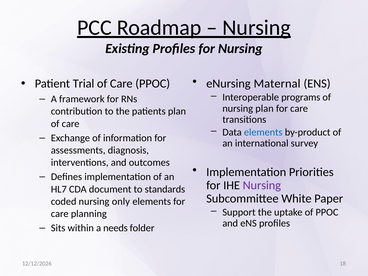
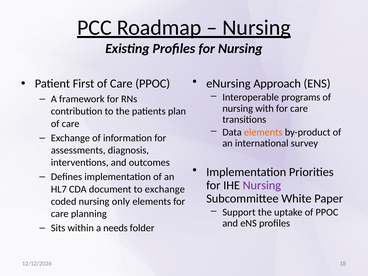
Maternal: Maternal -> Approach
Trial: Trial -> First
nursing plan: plan -> with
elements at (263, 132) colour: blue -> orange
to standards: standards -> exchange
